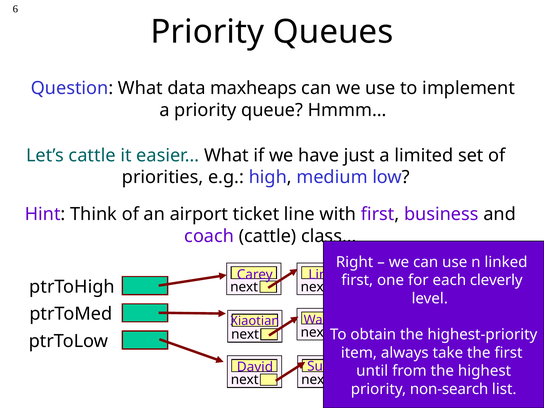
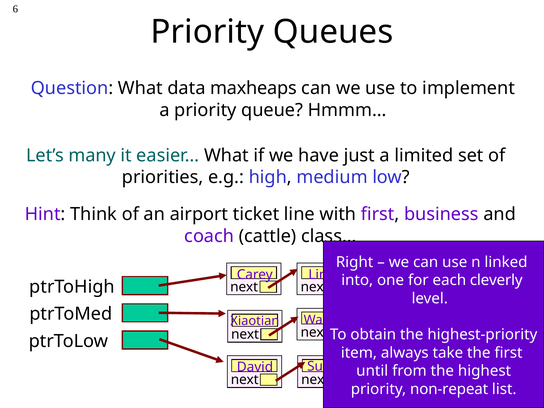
Let’s cattle: cattle -> many
first at (357, 280): first -> into
non-search: non-search -> non-repeat
